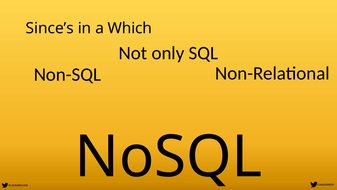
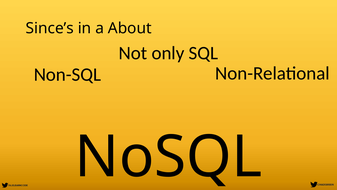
Which: Which -> About
